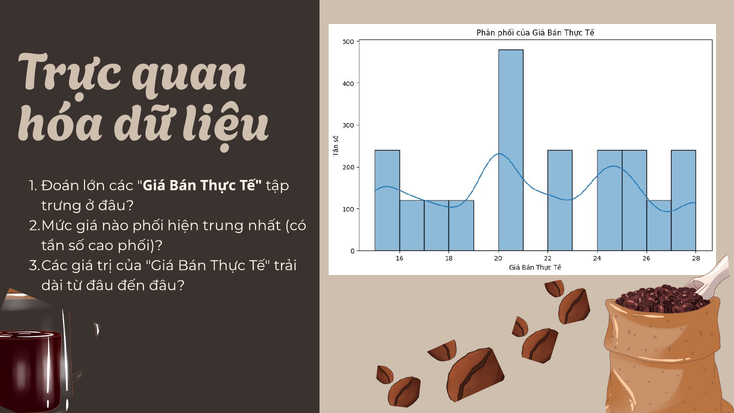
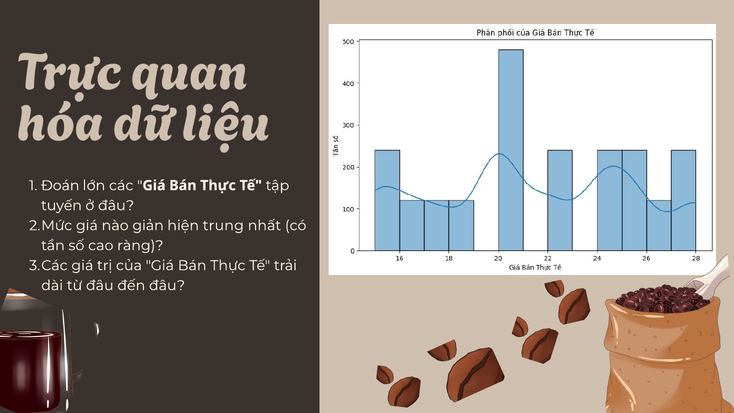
trưng: trưng -> tuyến
nào phối: phối -> giản
cao phối: phối -> ràng
